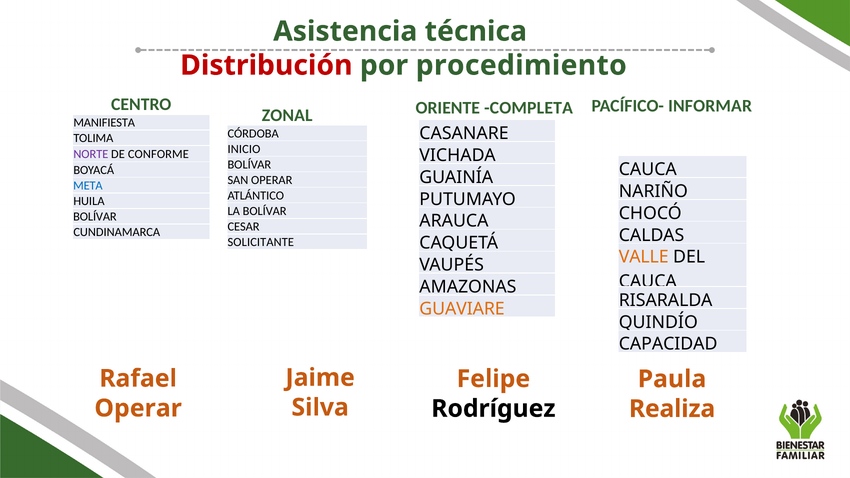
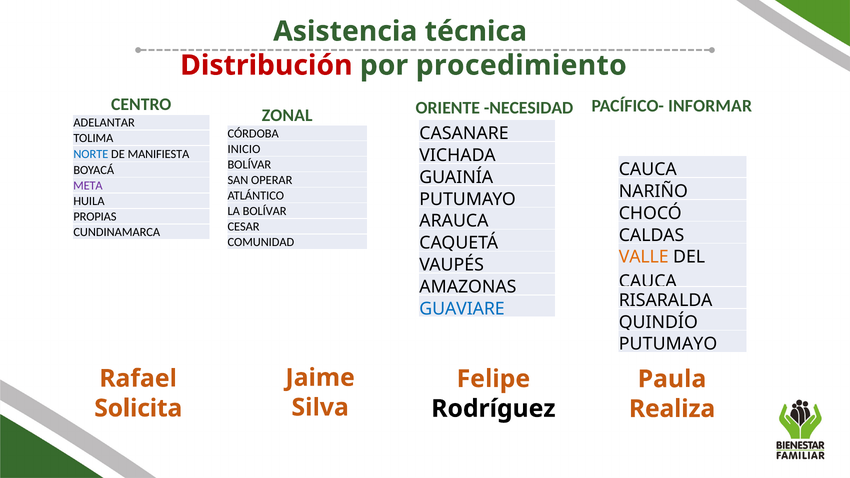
COMPLETA: COMPLETA -> NECESIDAD
MANIFIESTA: MANIFIESTA -> ADELANTAR
NORTE colour: purple -> blue
CONFORME: CONFORME -> MANIFIESTA
META colour: blue -> purple
BOLÍVAR at (95, 217): BOLÍVAR -> PROPIAS
SOLICITANTE: SOLICITANTE -> COMUNIDAD
GUAVIARE colour: orange -> blue
CAPACIDAD at (668, 344): CAPACIDAD -> PUTUMAYO
Operar at (138, 408): Operar -> Solicita
